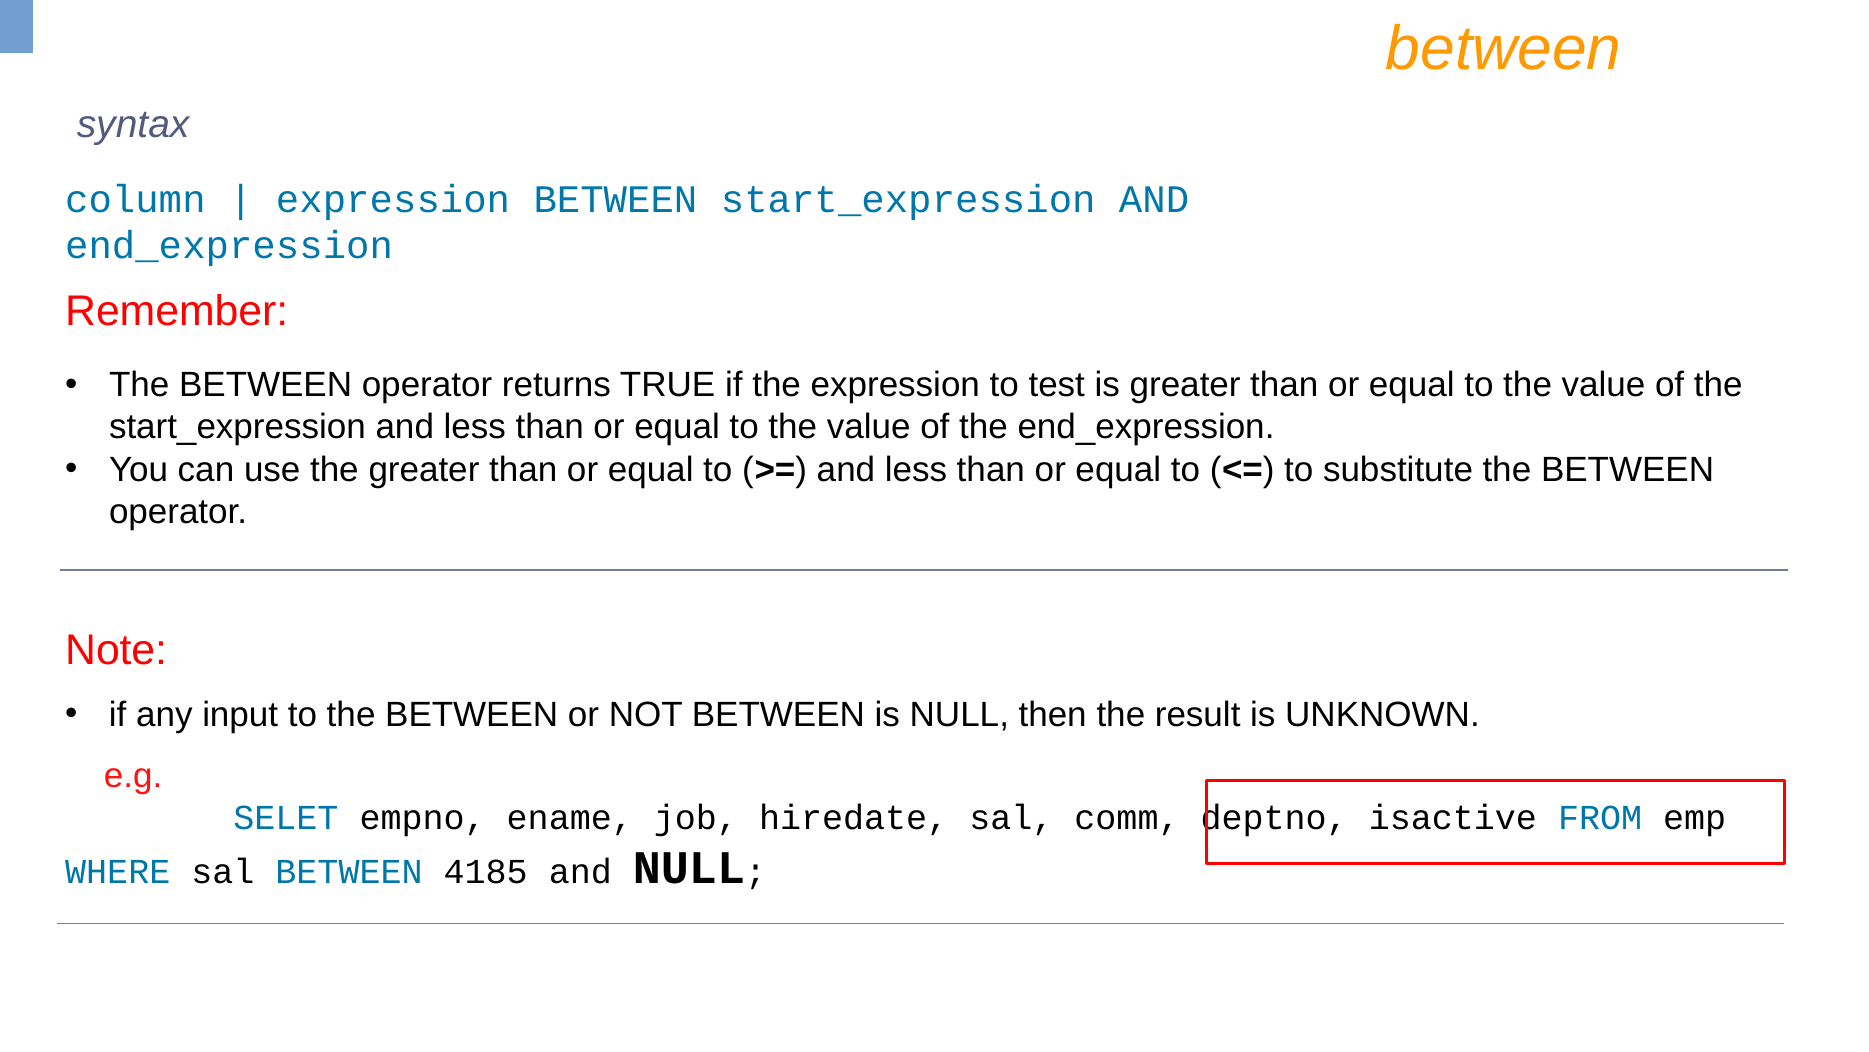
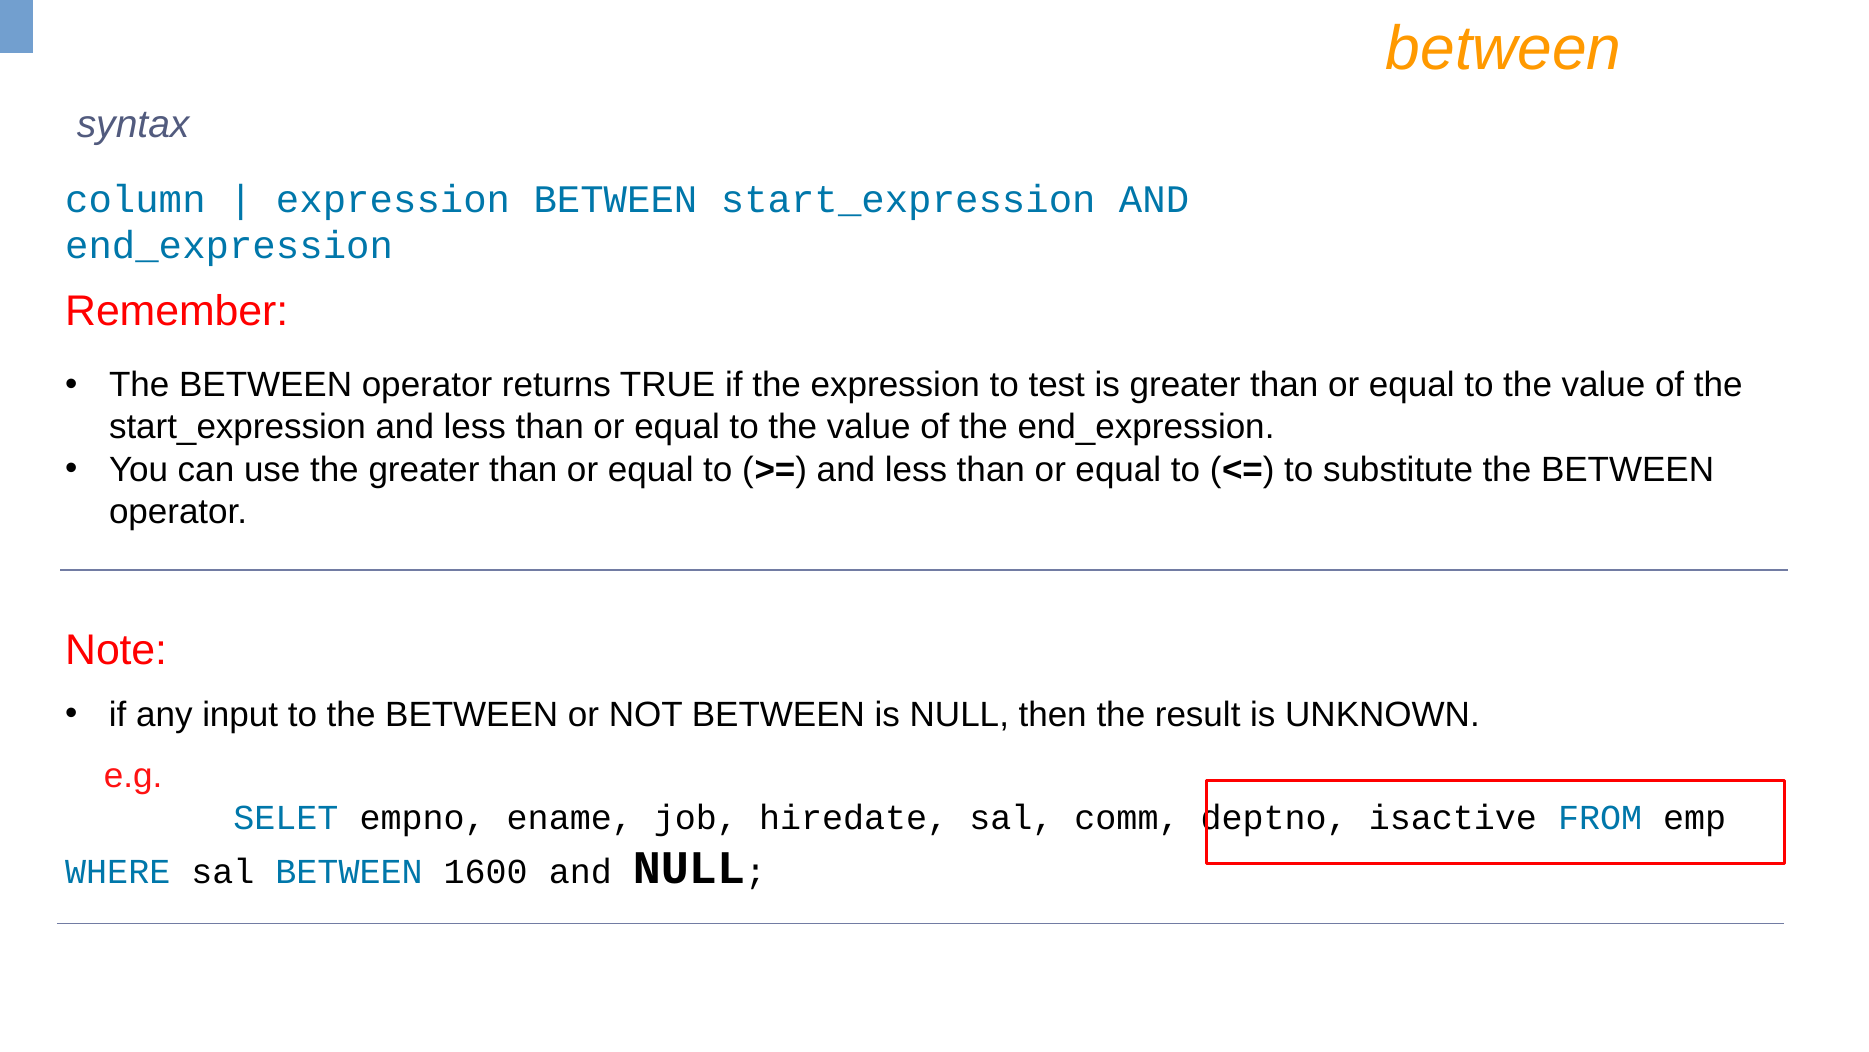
4185: 4185 -> 1600
